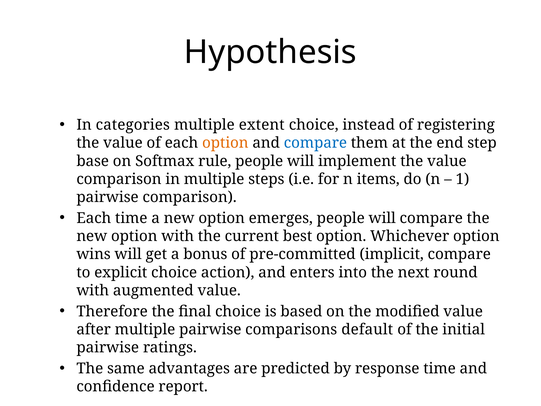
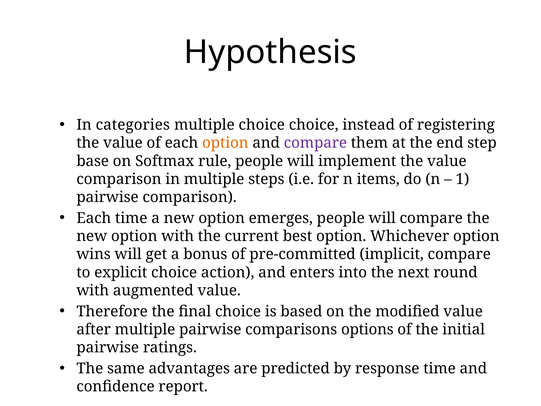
multiple extent: extent -> choice
compare at (315, 143) colour: blue -> purple
default: default -> options
